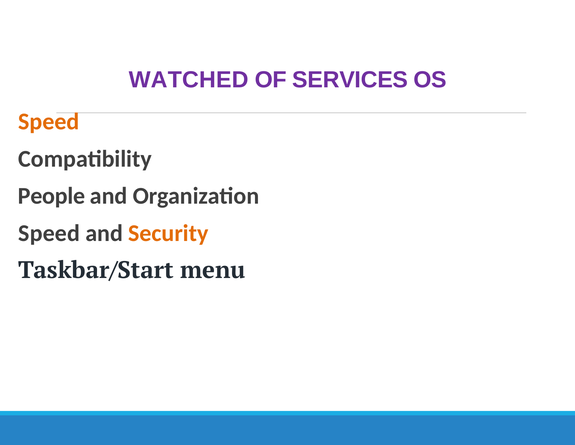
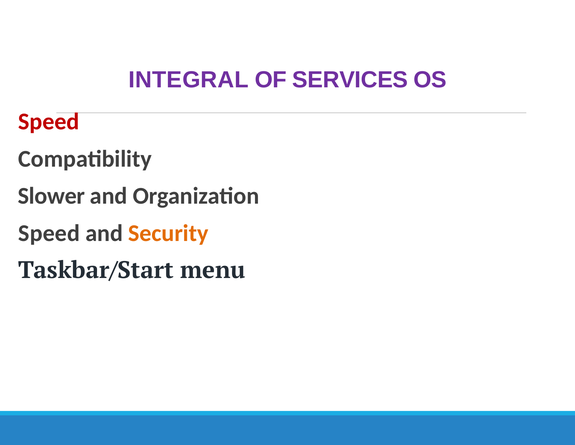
WATCHED: WATCHED -> INTEGRAL
Speed at (49, 122) colour: orange -> red
People: People -> Slower
